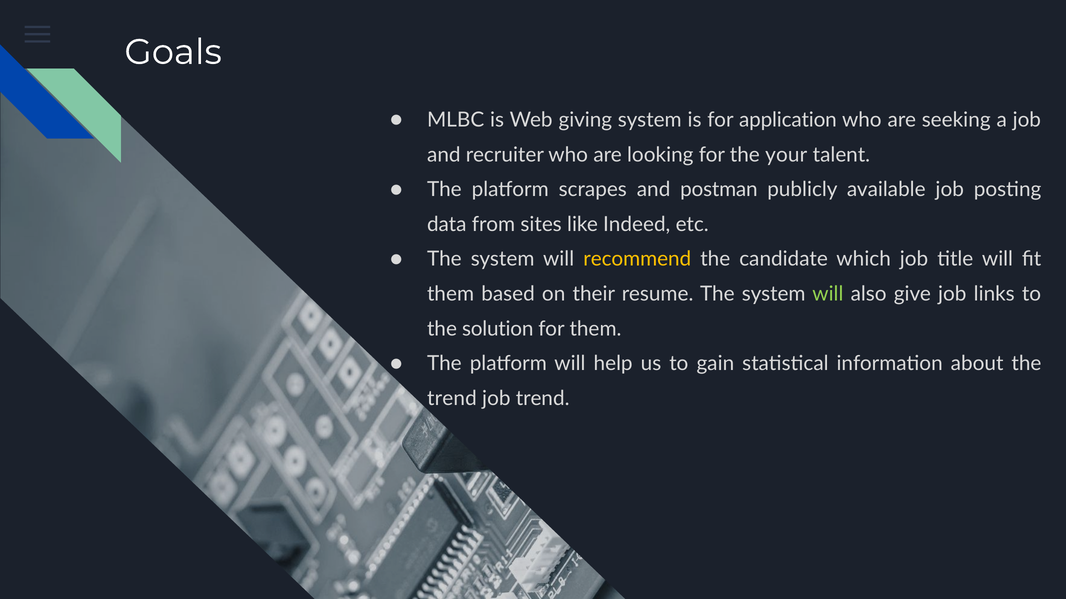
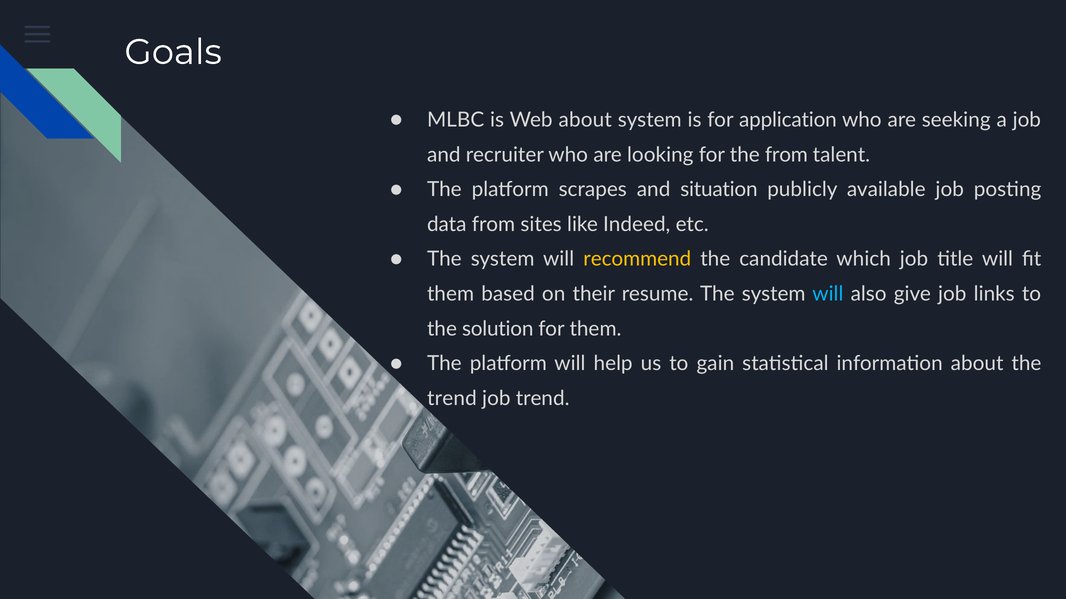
Web giving: giving -> about
the your: your -> from
postman: postman -> situation
will at (828, 294) colour: light green -> light blue
